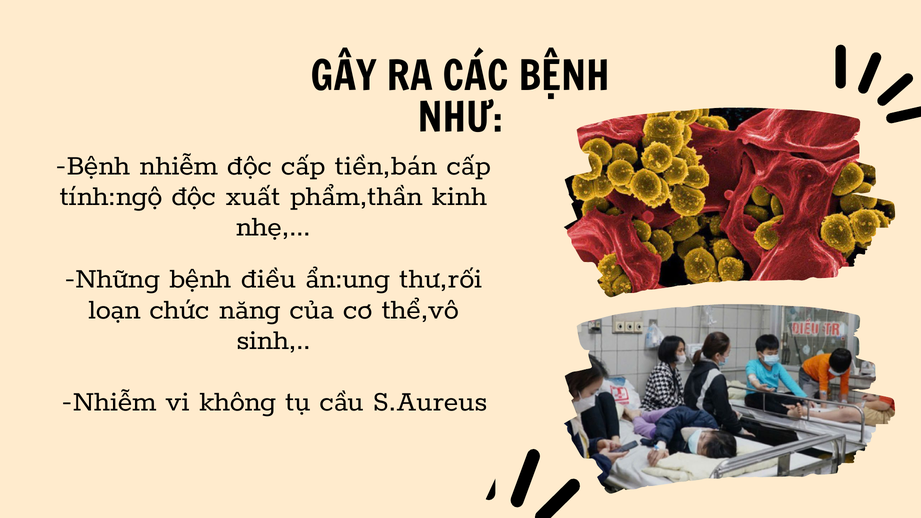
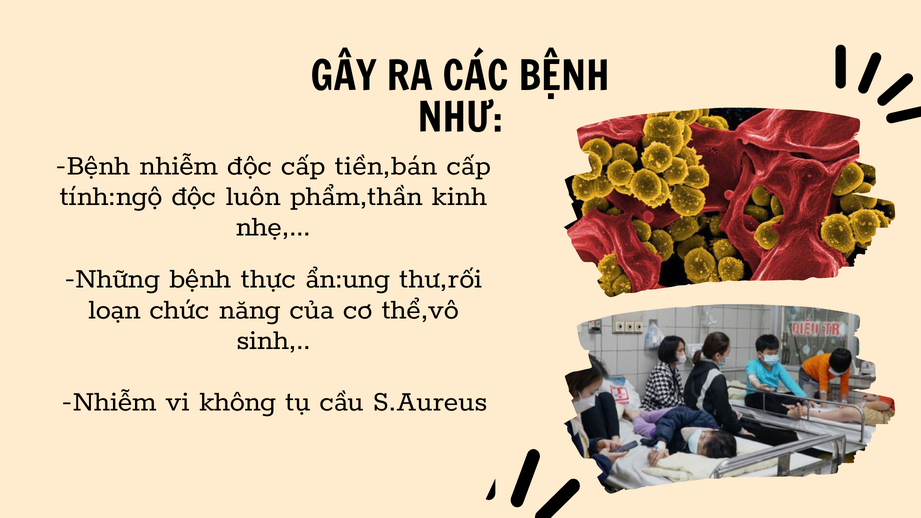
xuất: xuất -> luôn
điều: điều -> thực
